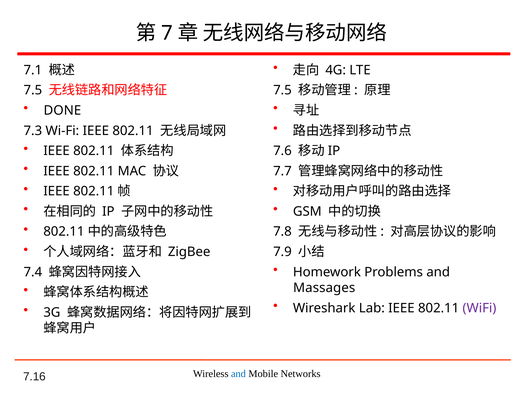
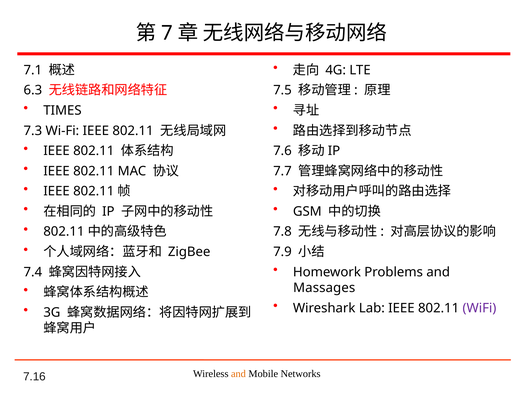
7.5 at (33, 90): 7.5 -> 6.3
DONE: DONE -> TIMES
and at (238, 374) colour: blue -> orange
